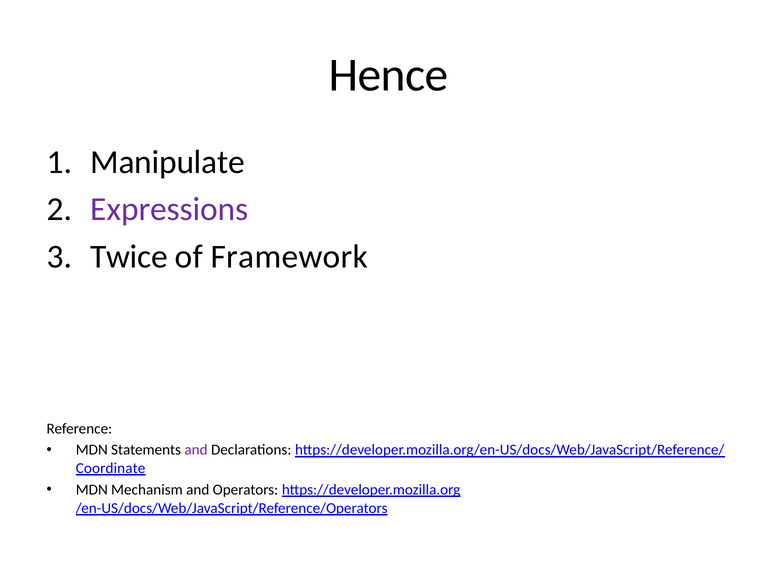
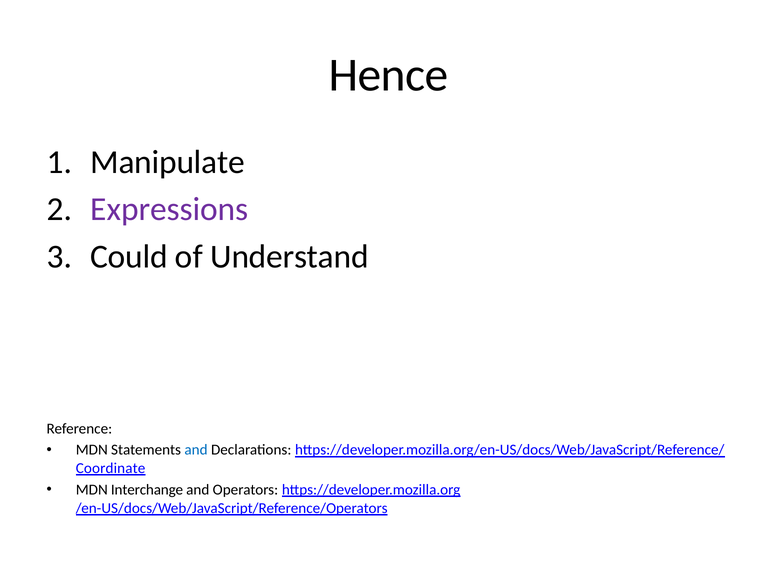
Twice: Twice -> Could
Framework: Framework -> Understand
and at (196, 450) colour: purple -> blue
Mechanism: Mechanism -> Interchange
